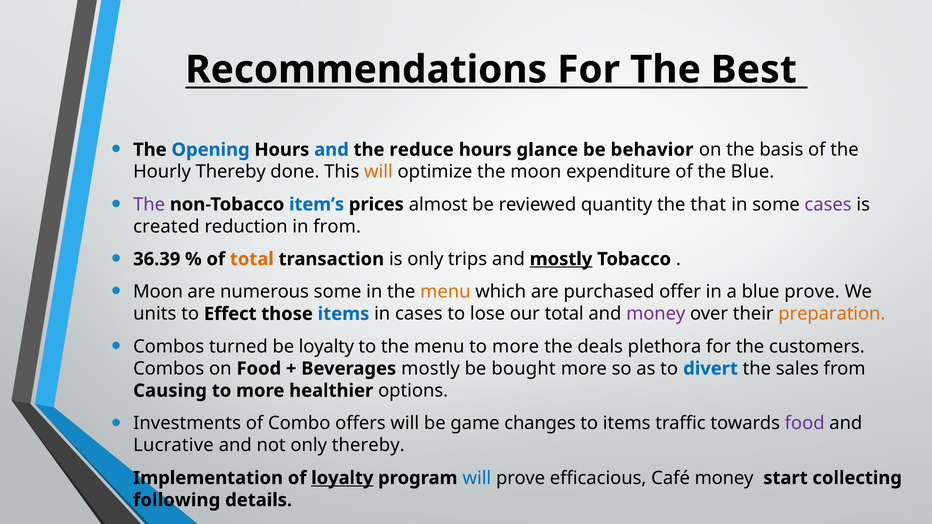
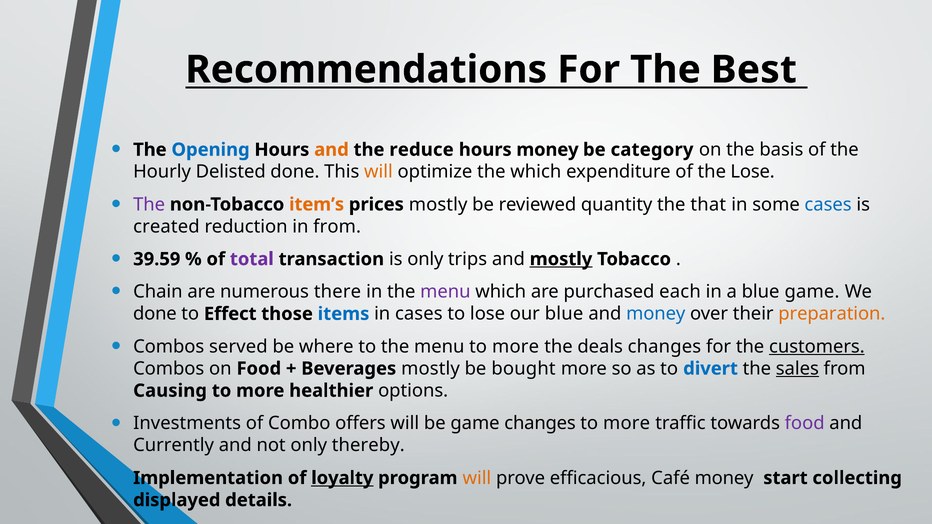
and at (331, 150) colour: blue -> orange
hours glance: glance -> money
behavior: behavior -> category
Hourly Thereby: Thereby -> Delisted
the moon: moon -> which
the Blue: Blue -> Lose
item’s colour: blue -> orange
prices almost: almost -> mostly
cases at (828, 205) colour: purple -> blue
36.39: 36.39 -> 39.59
total at (252, 259) colour: orange -> purple
Moon at (158, 292): Moon -> Chain
numerous some: some -> there
menu at (445, 292) colour: orange -> purple
offer: offer -> each
blue prove: prove -> game
units at (155, 314): units -> done
our total: total -> blue
money at (656, 314) colour: purple -> blue
turned: turned -> served
be loyalty: loyalty -> where
deals plethora: plethora -> changes
customers underline: none -> present
sales underline: none -> present
items at (627, 423): items -> more
Lucrative: Lucrative -> Currently
will at (477, 478) colour: blue -> orange
following: following -> displayed
